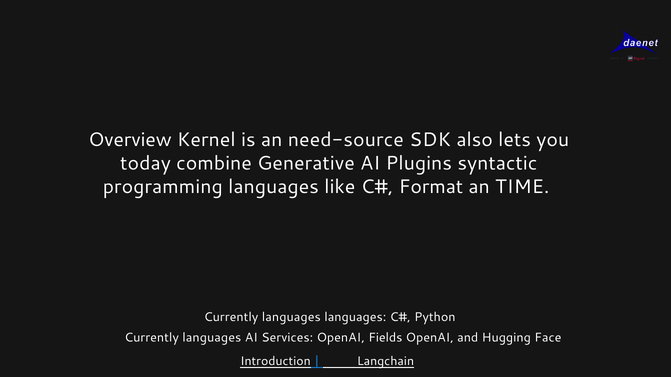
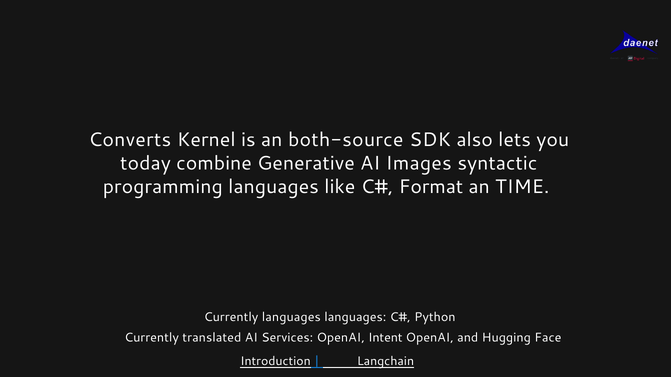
Overview: Overview -> Converts
need-source: need-source -> both-source
Plugins: Plugins -> Images
languages at (212, 338): languages -> translated
Fields: Fields -> Intent
